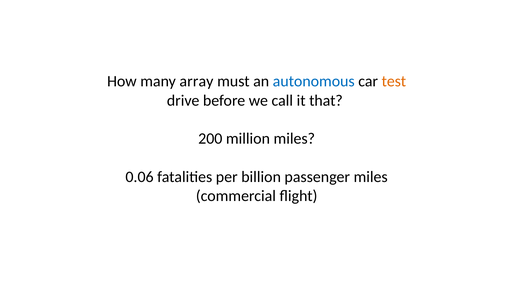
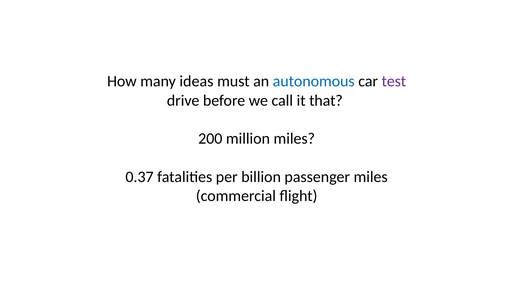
array: array -> ideas
test colour: orange -> purple
0.06: 0.06 -> 0.37
